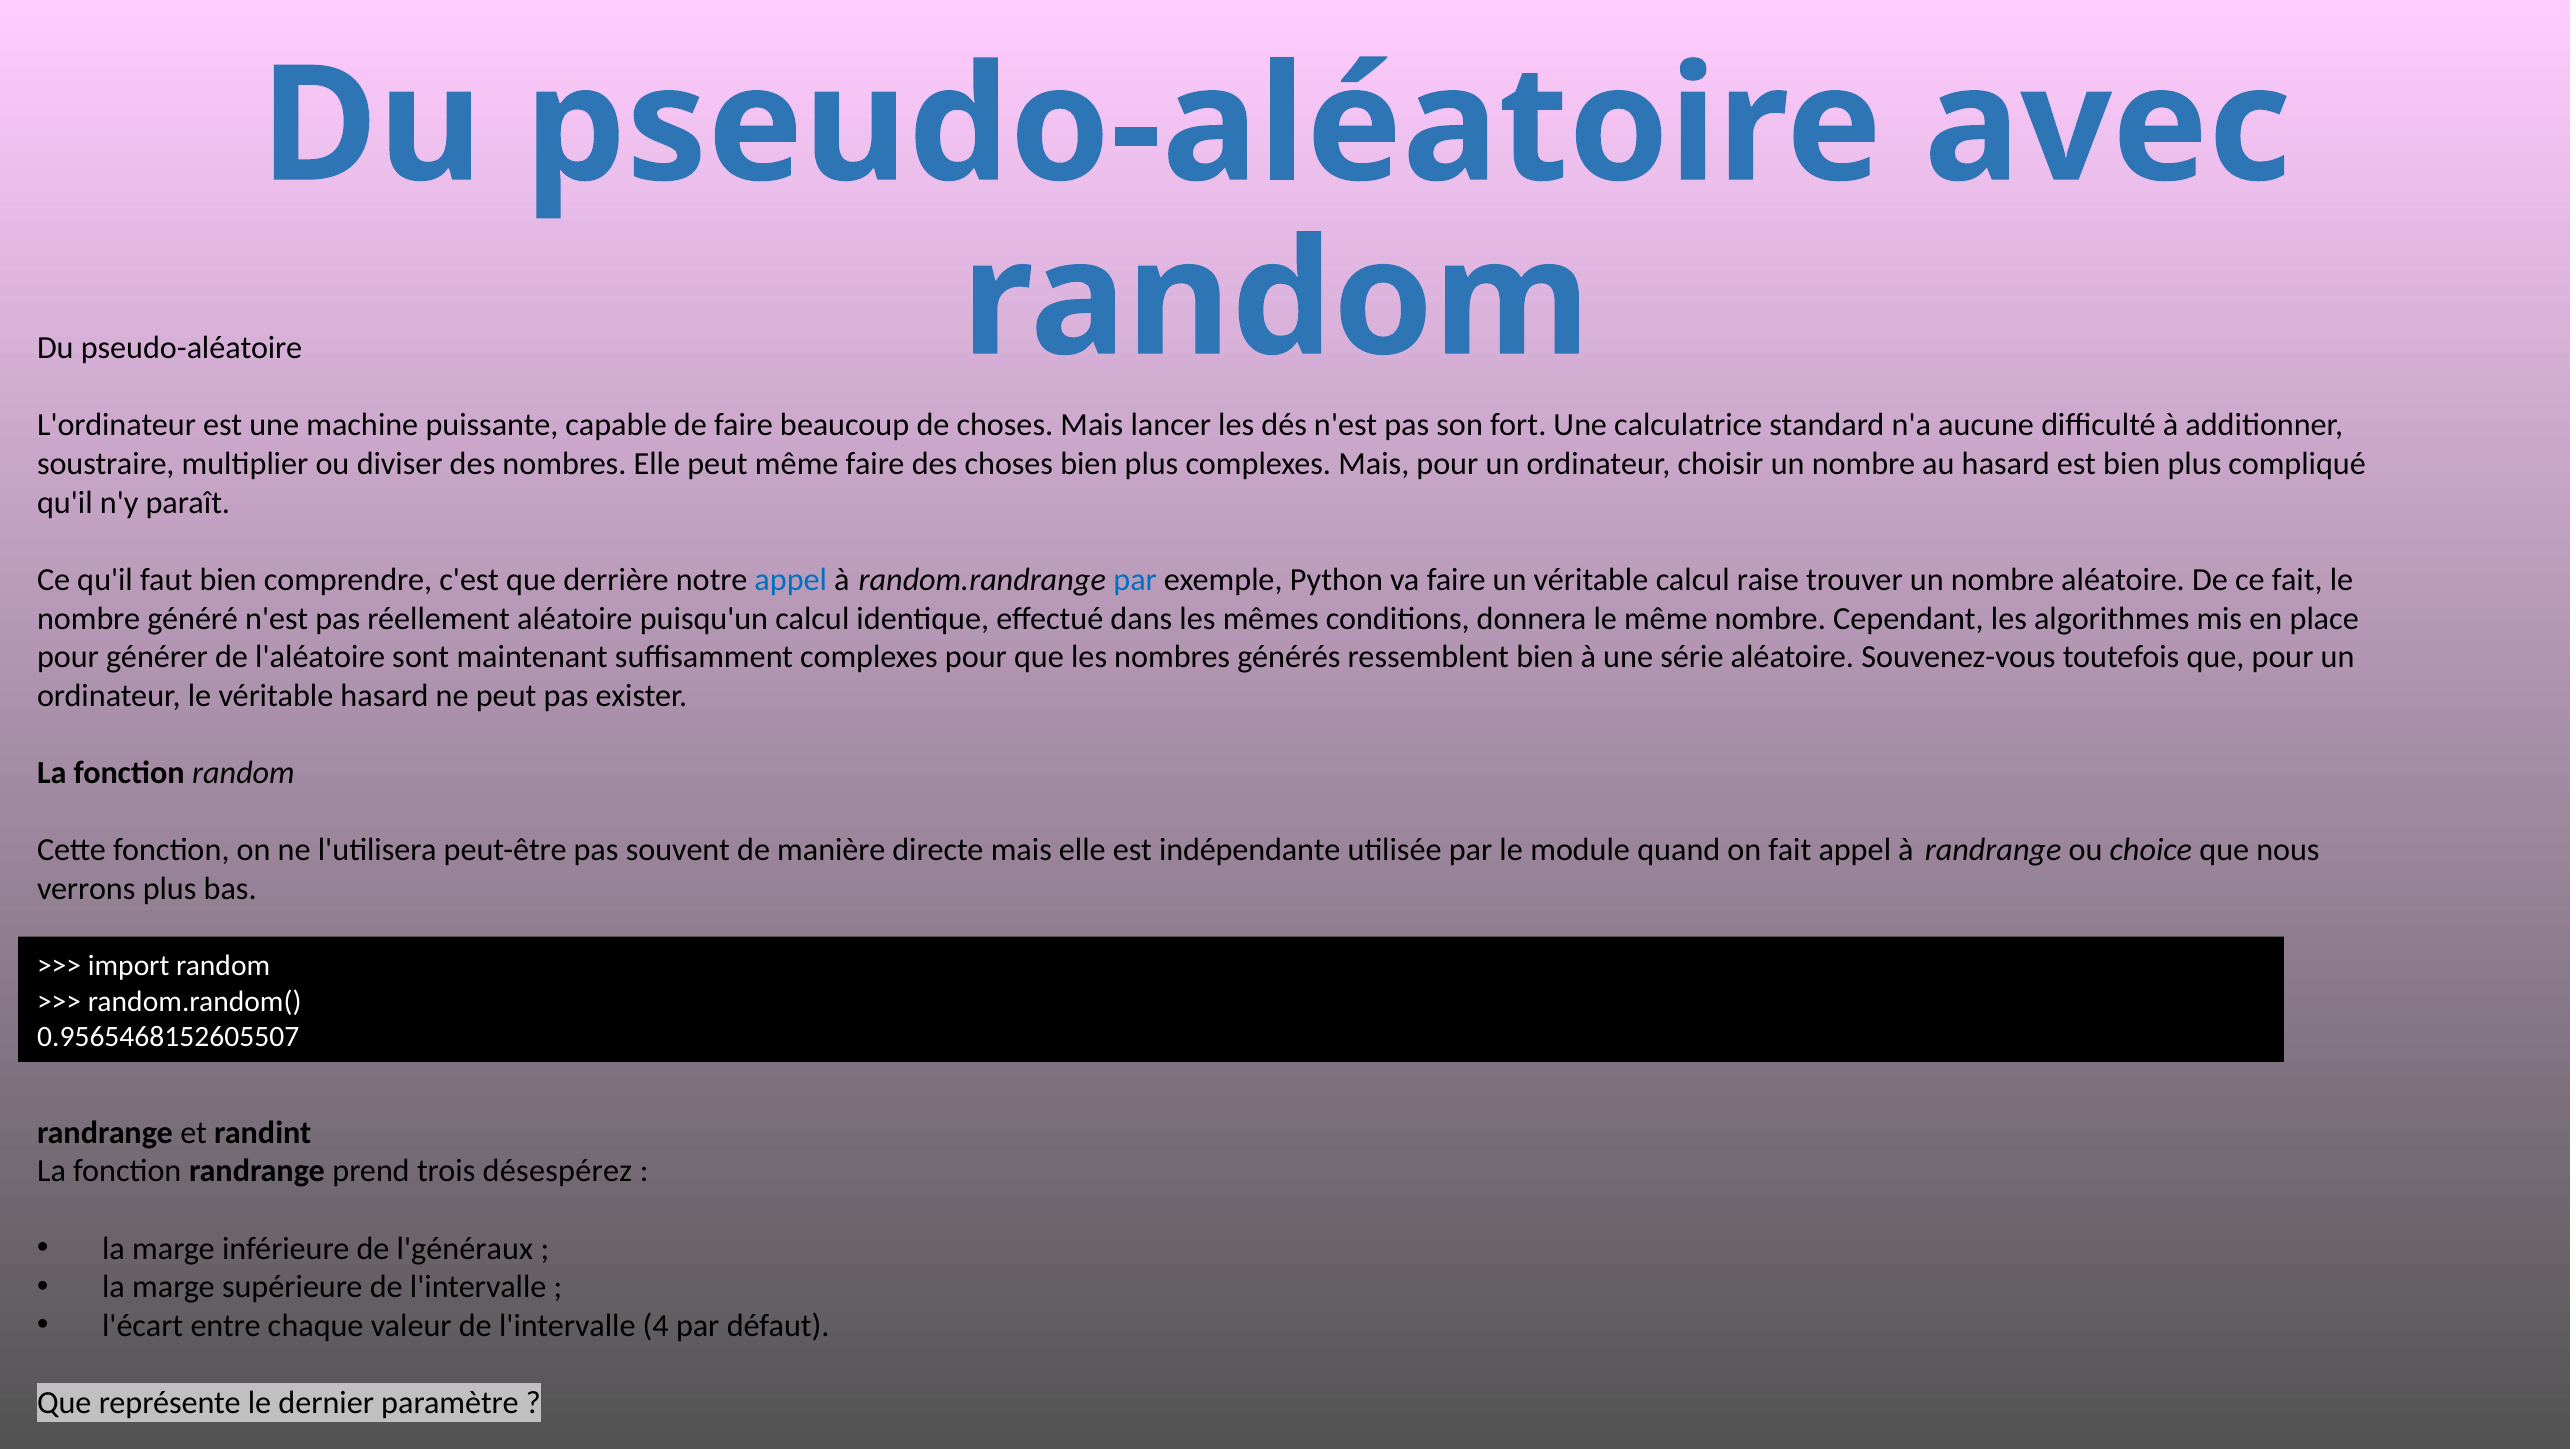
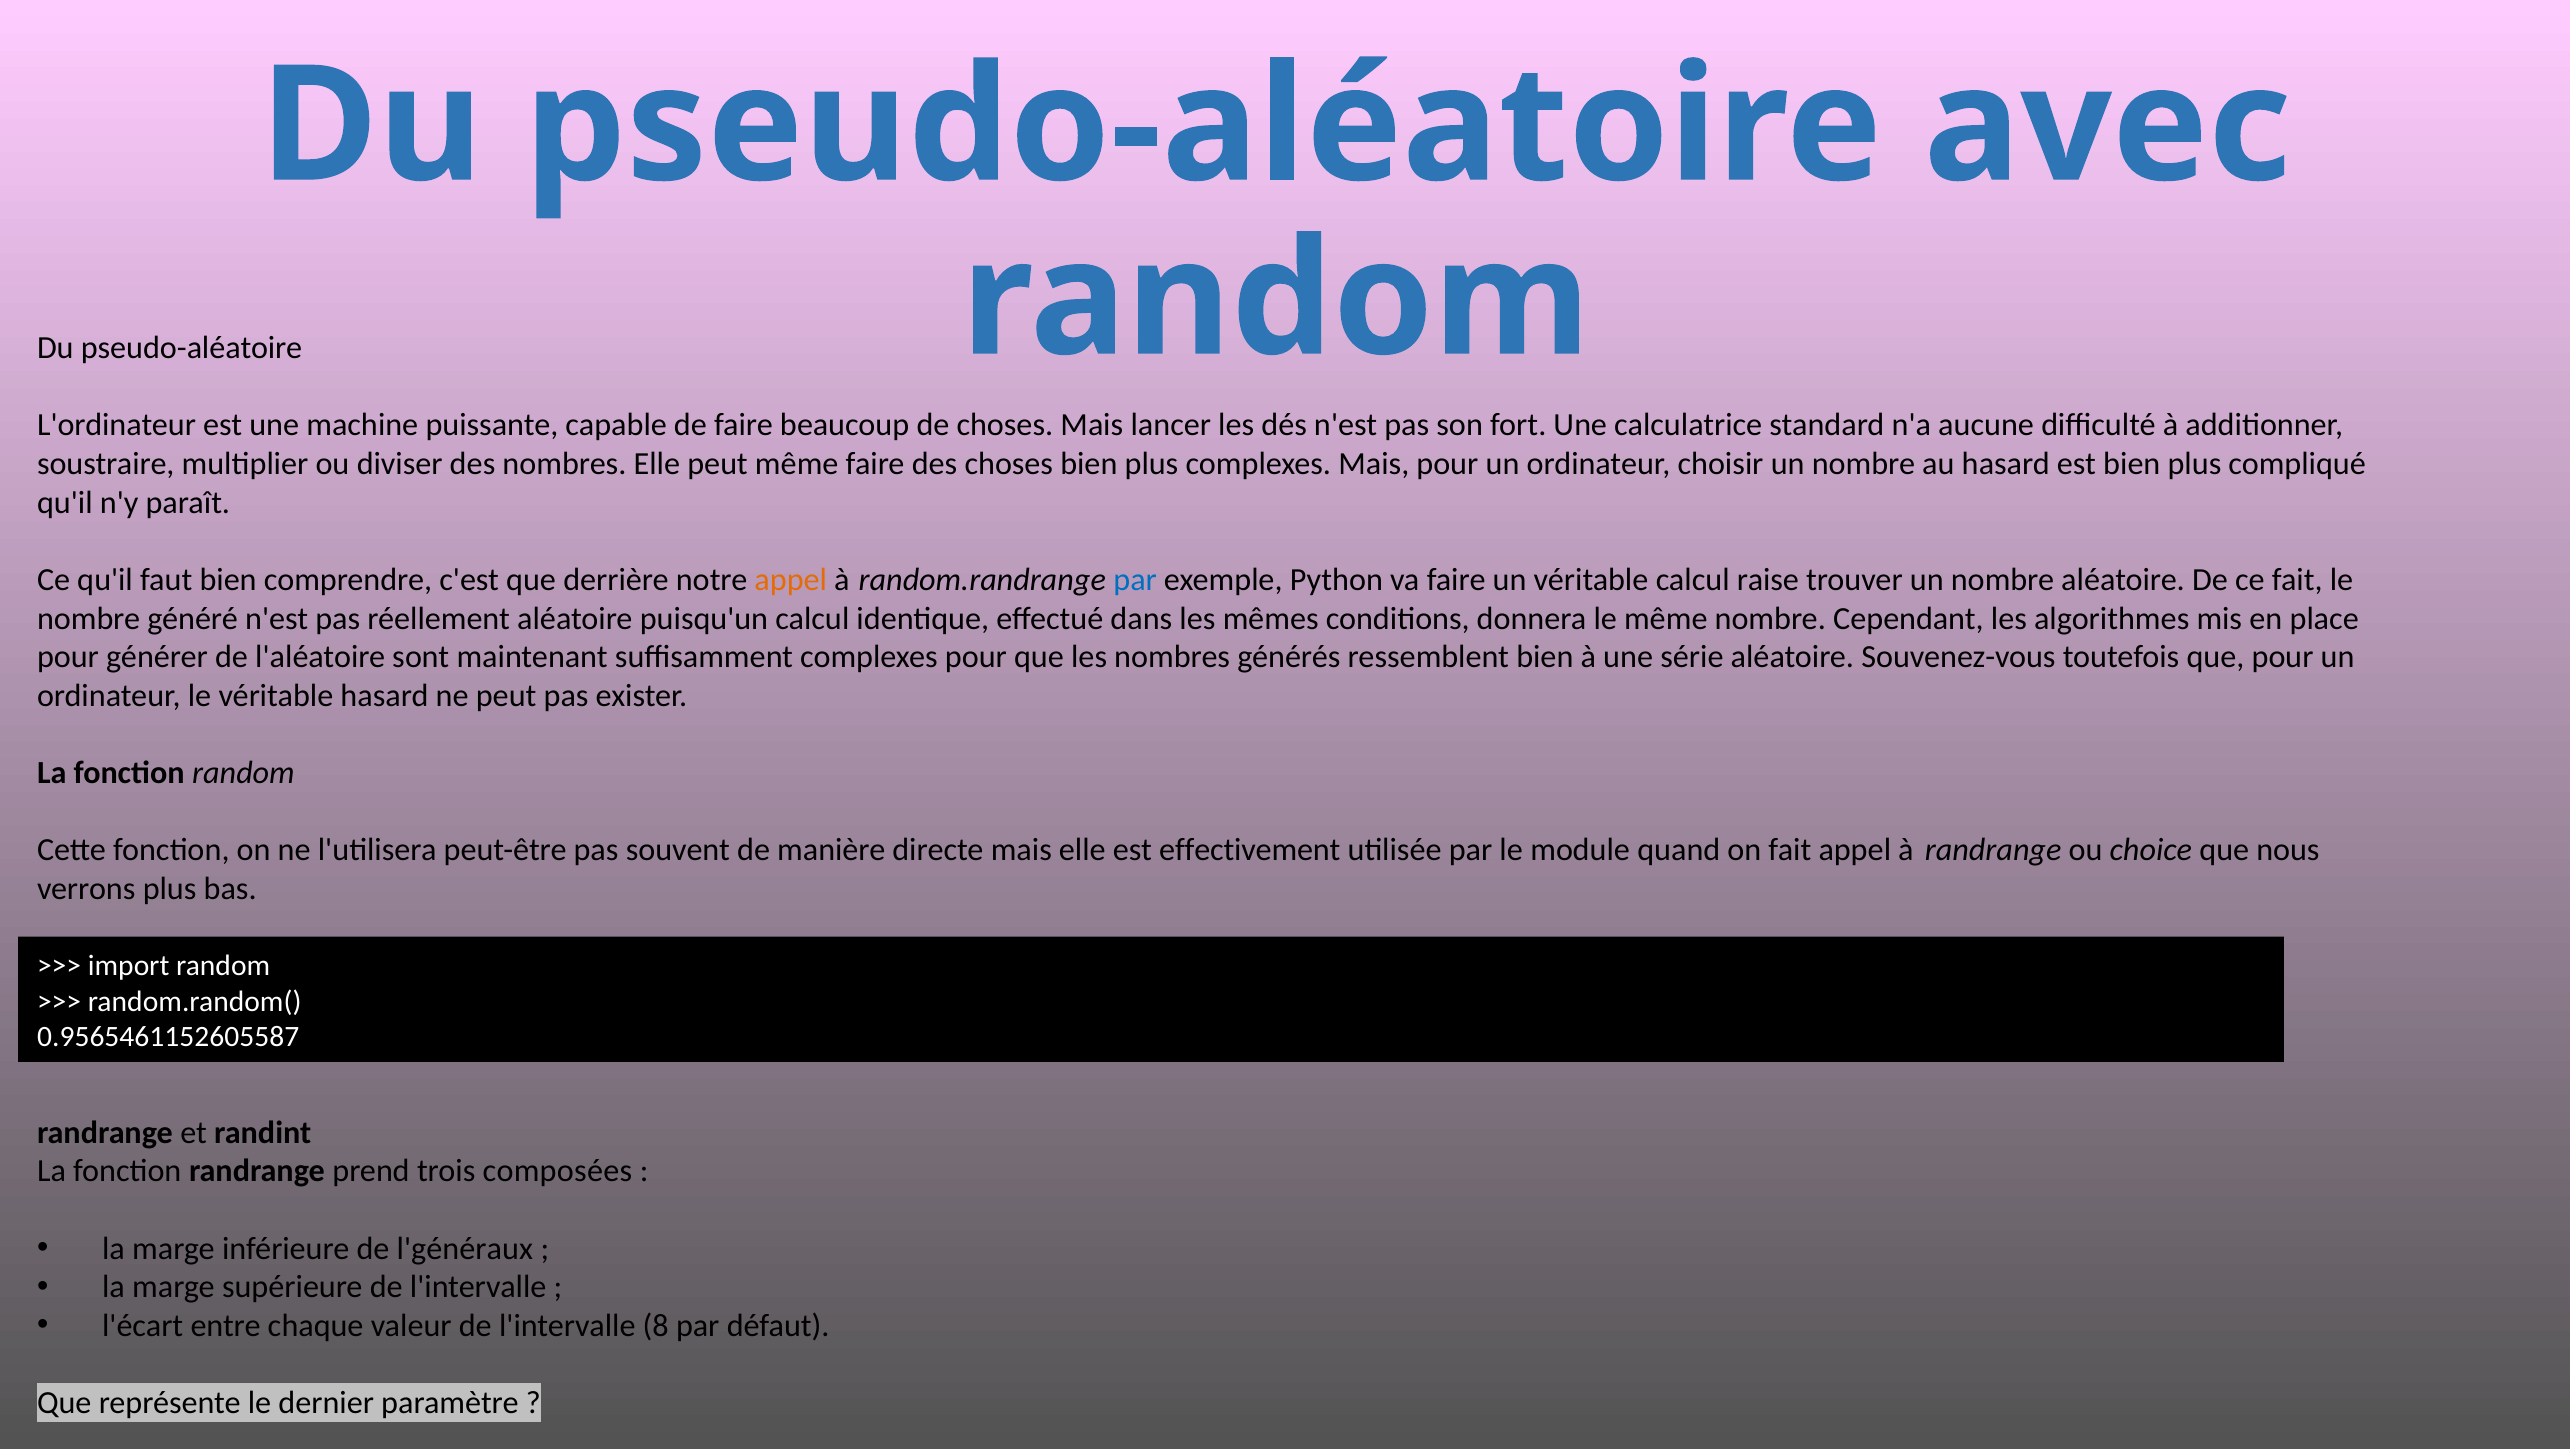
appel at (791, 580) colour: blue -> orange
indépendante: indépendante -> effectivement
0.9565468152605507: 0.9565468152605507 -> 0.9565461152605587
désespérez: désespérez -> composées
4: 4 -> 8
